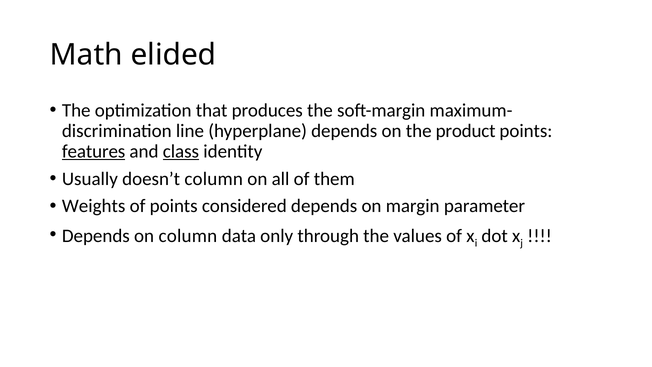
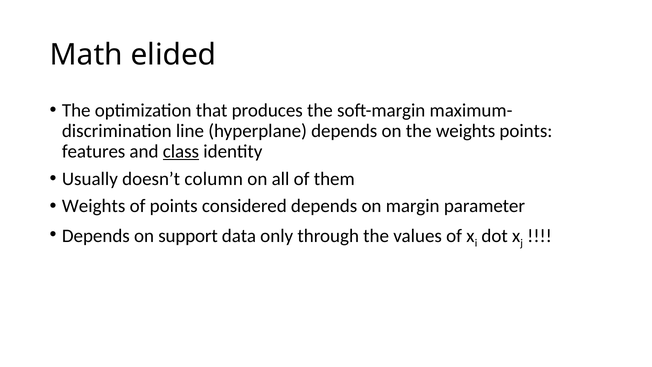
the product: product -> weights
features underline: present -> none
on column: column -> support
